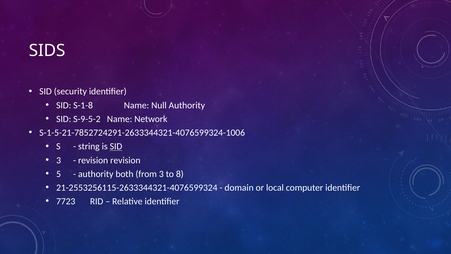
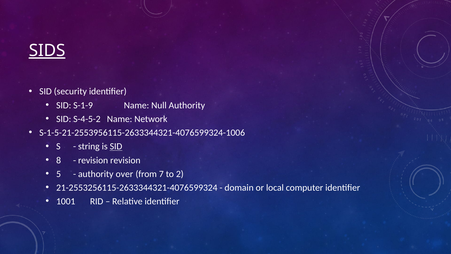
SIDS underline: none -> present
S-1-8: S-1-8 -> S-1-9
S-9-5-2: S-9-5-2 -> S-4-5-2
S-1-5-21-7852724291-2633344321-4076599324-1006: S-1-5-21-7852724291-2633344321-4076599324-1006 -> S-1-5-21-2553956115-2633344321-4076599324-1006
3 at (59, 160): 3 -> 8
both: both -> over
from 3: 3 -> 7
8: 8 -> 2
7723: 7723 -> 1001
